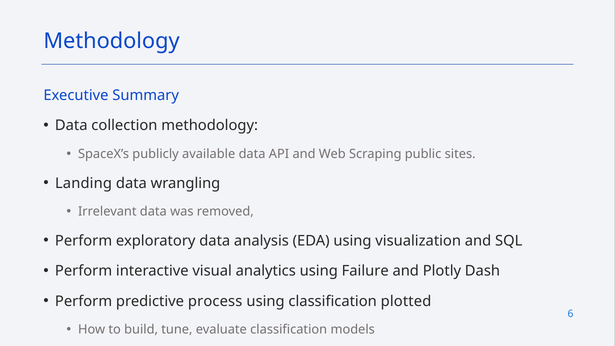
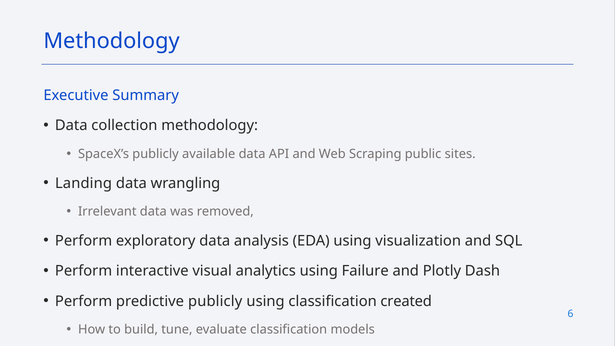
predictive process: process -> publicly
plotted: plotted -> created
